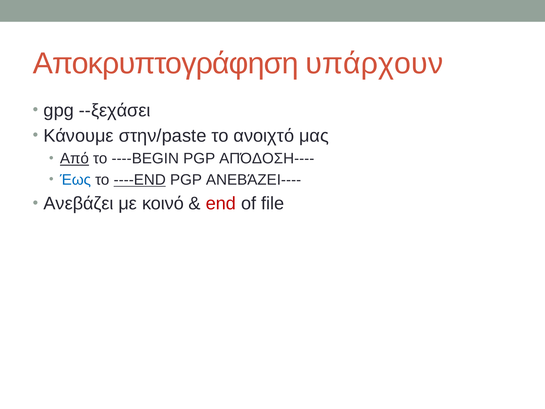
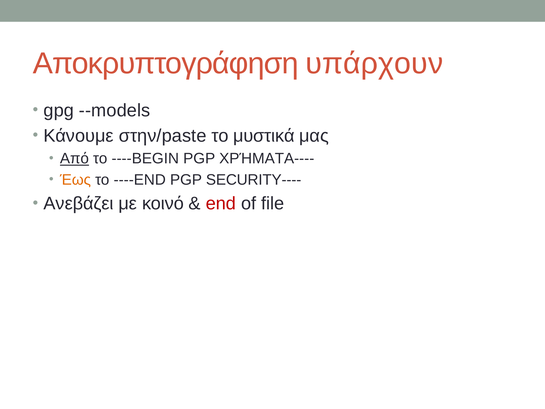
--ξεχάσει: --ξεχάσει -> --models
ανοιχτό: ανοιχτό -> μυστικά
ΑΠΌΔΟΣΗ----: ΑΠΌΔΟΣΗ---- -> ΧΡΉΜΑΤΑ----
Έως colour: blue -> orange
----END underline: present -> none
ΑΝΕΒΆΖΕΙ----: ΑΝΕΒΆΖΕΙ---- -> SECURITY----
